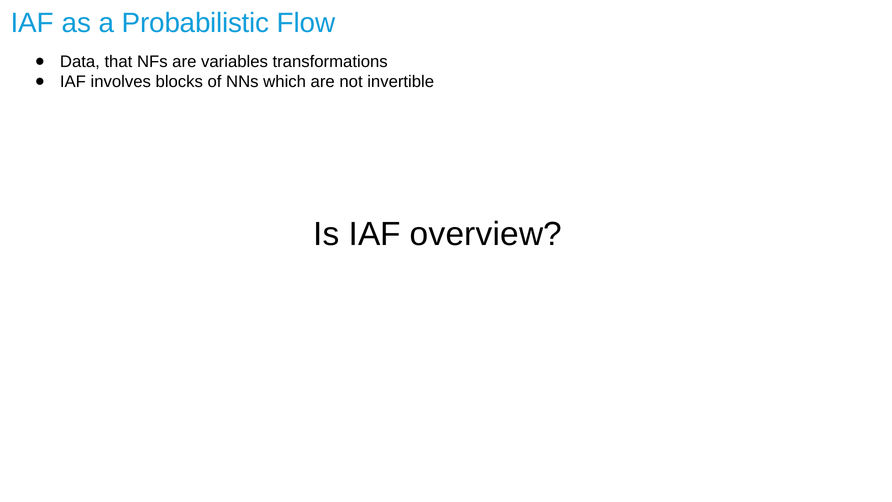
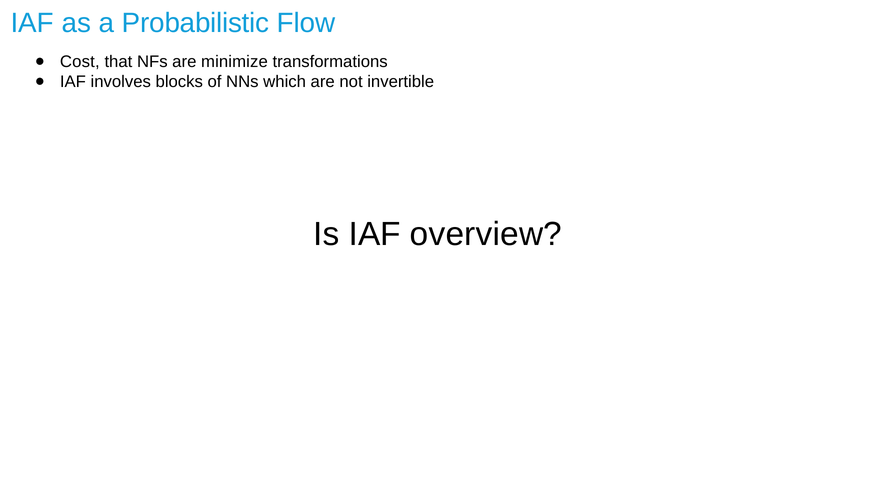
Data: Data -> Cost
variables: variables -> minimize
